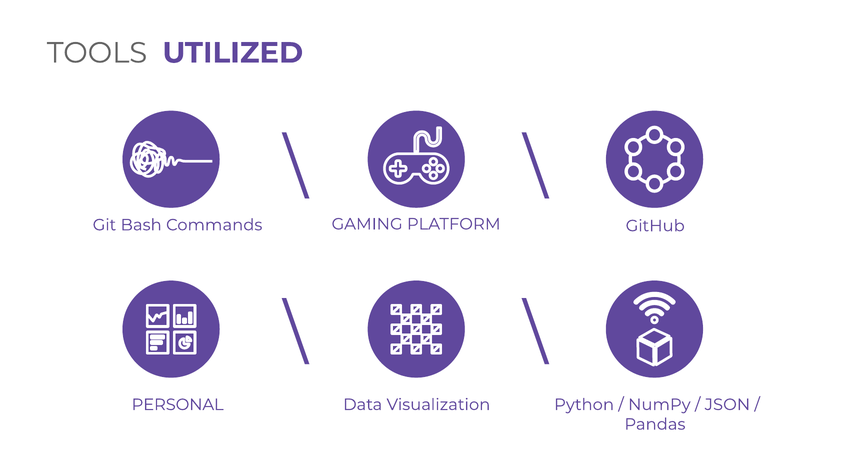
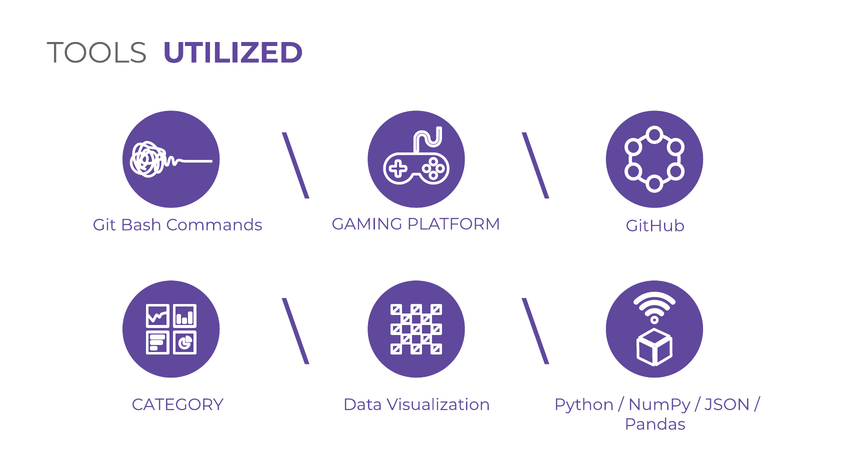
PERSONAL: PERSONAL -> CATEGORY
